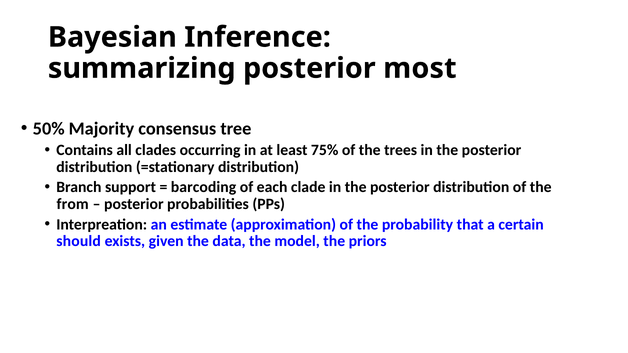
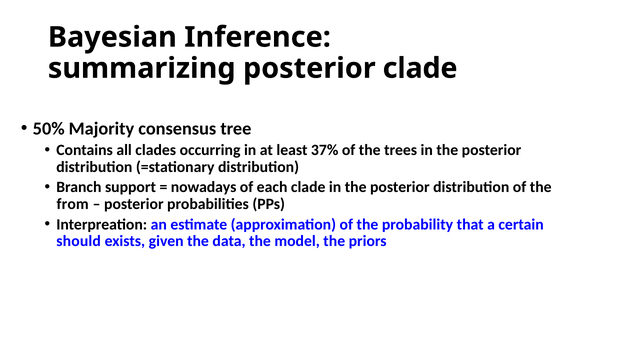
posterior most: most -> clade
75%: 75% -> 37%
barcoding: barcoding -> nowadays
